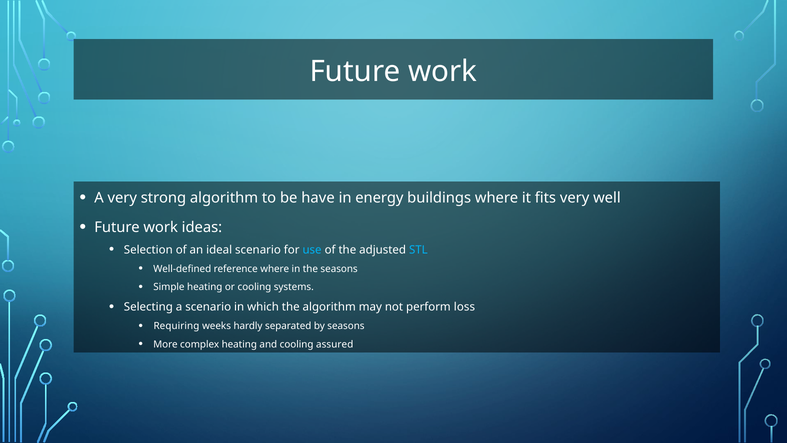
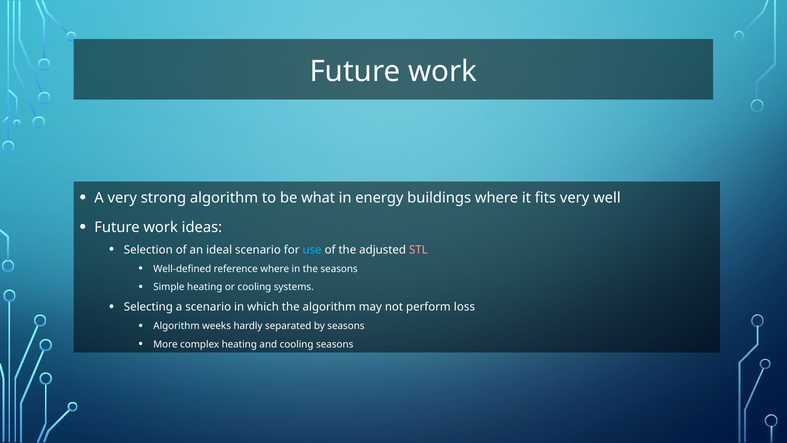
have: have -> what
STL colour: light blue -> pink
Requiring at (176, 326): Requiring -> Algorithm
cooling assured: assured -> seasons
